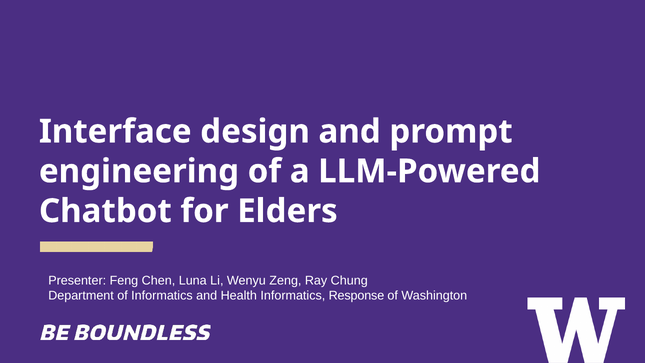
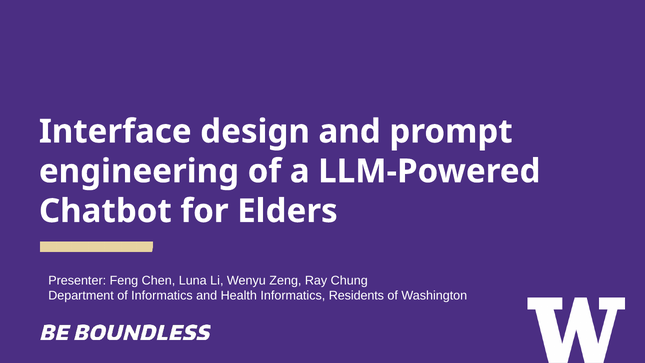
Response: Response -> Residents
